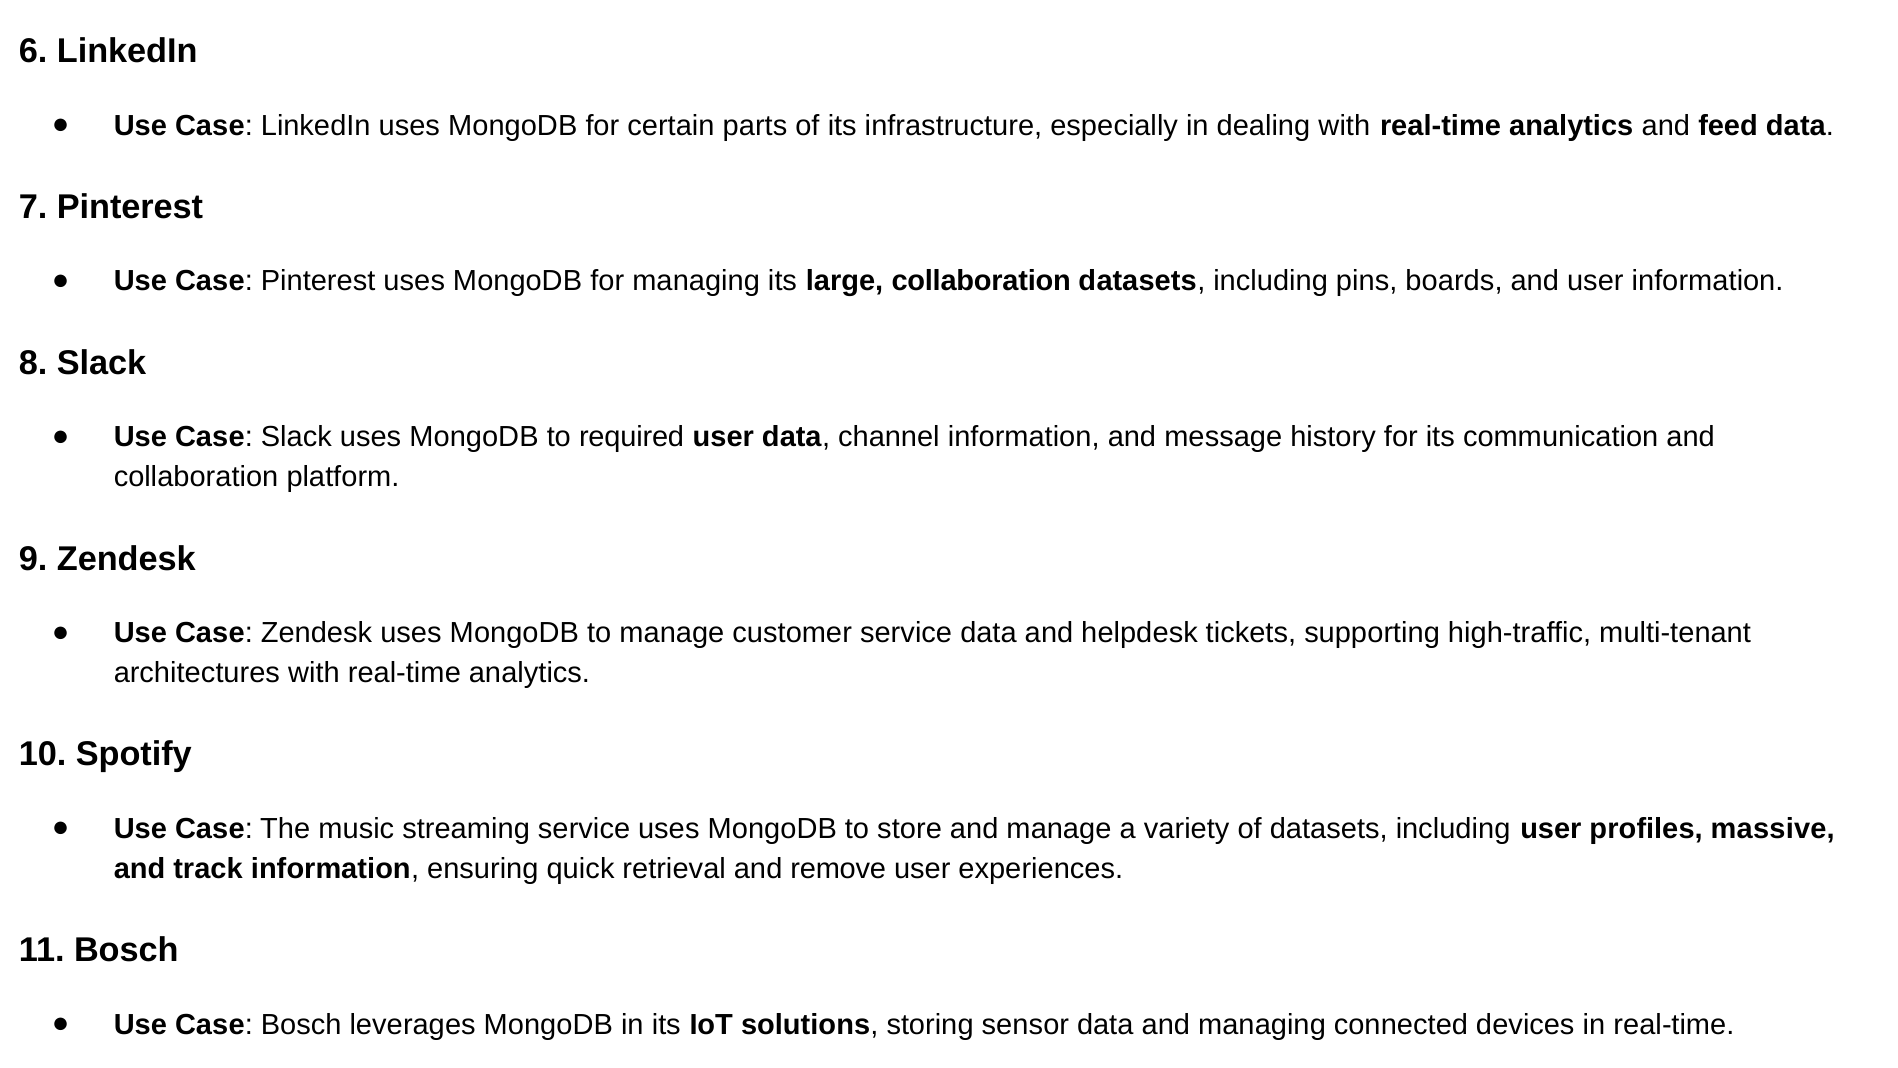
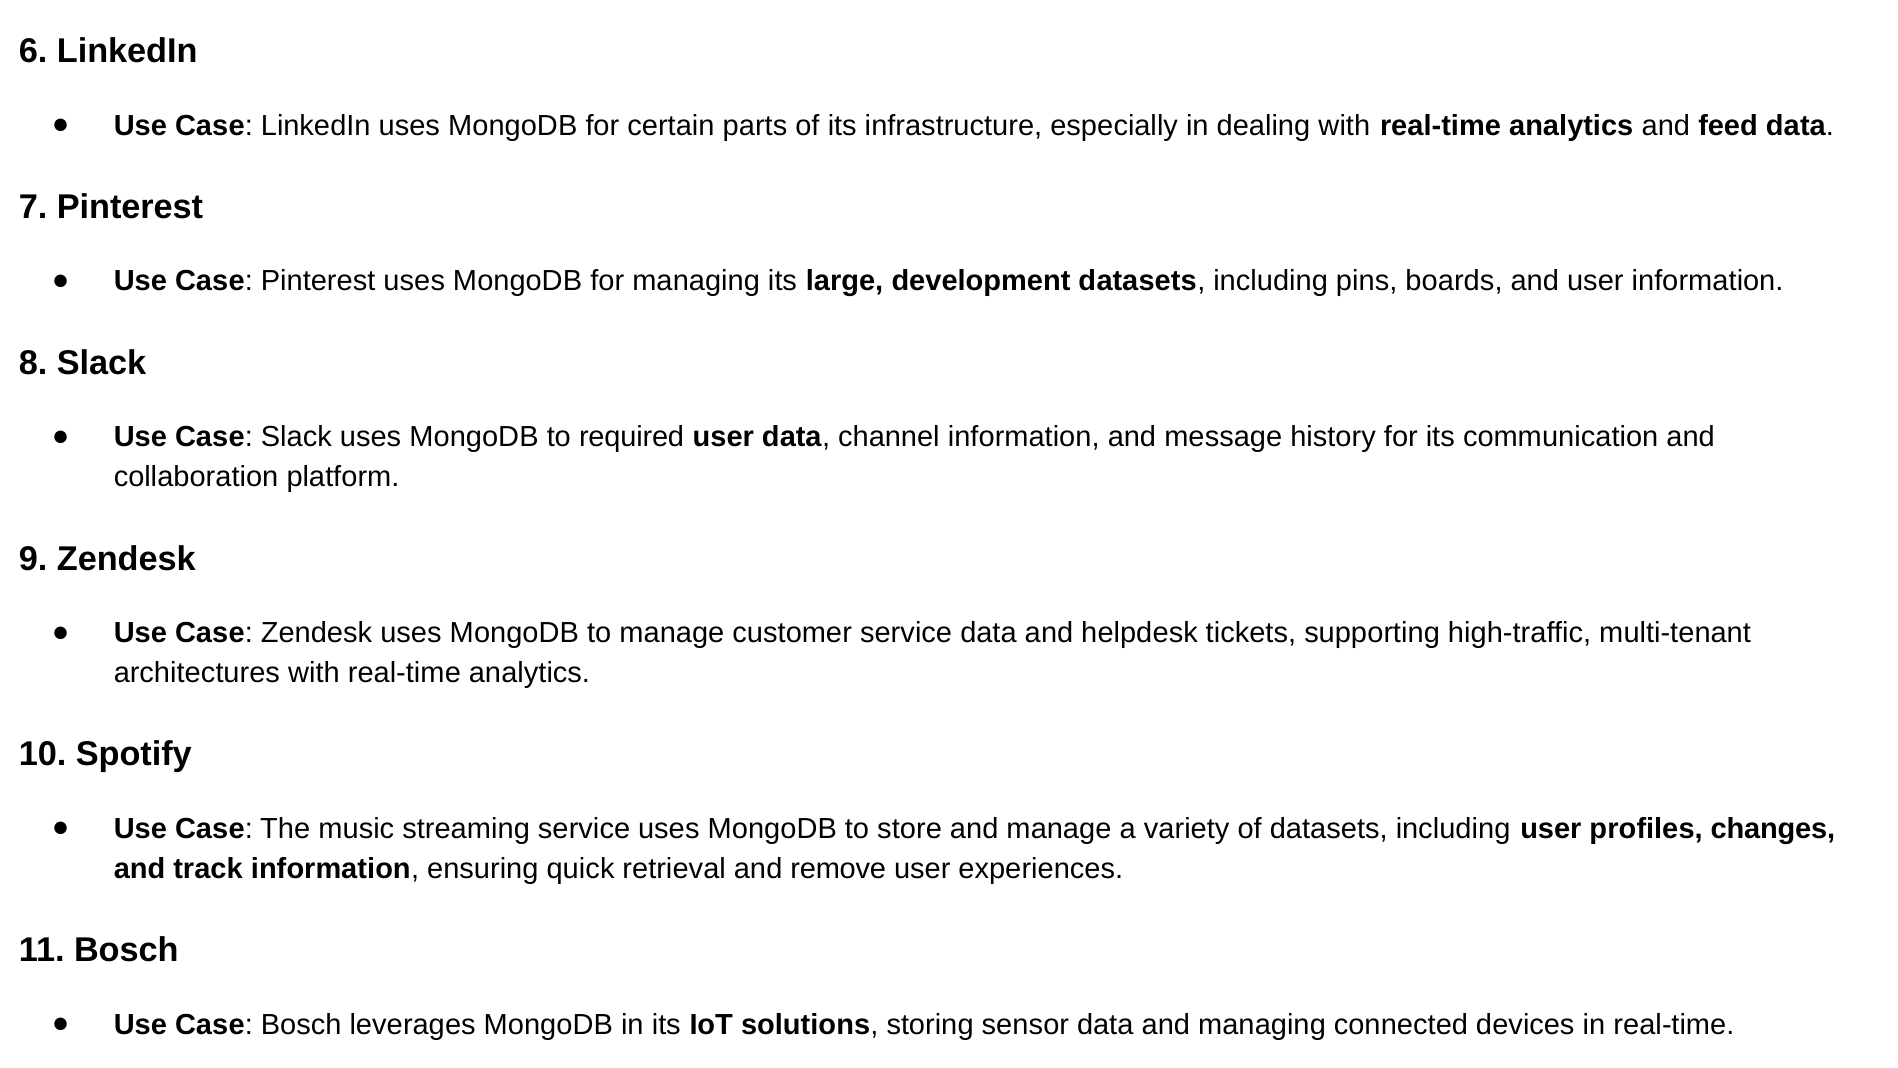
large collaboration: collaboration -> development
massive: massive -> changes
